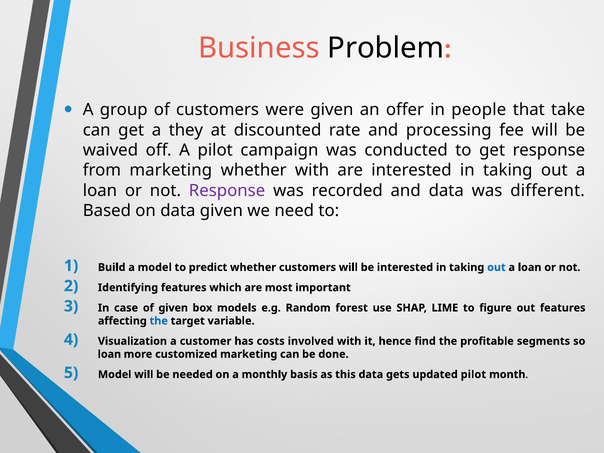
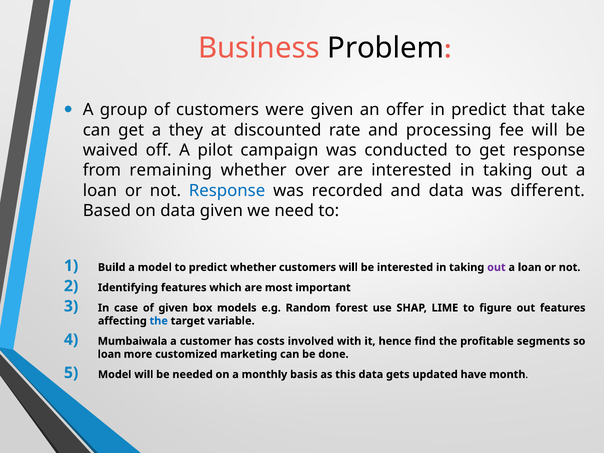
in people: people -> predict
from marketing: marketing -> remaining
whether with: with -> over
Response at (227, 191) colour: purple -> blue
out at (496, 267) colour: blue -> purple
Visualization: Visualization -> Mumbaiwala
updated pilot: pilot -> have
